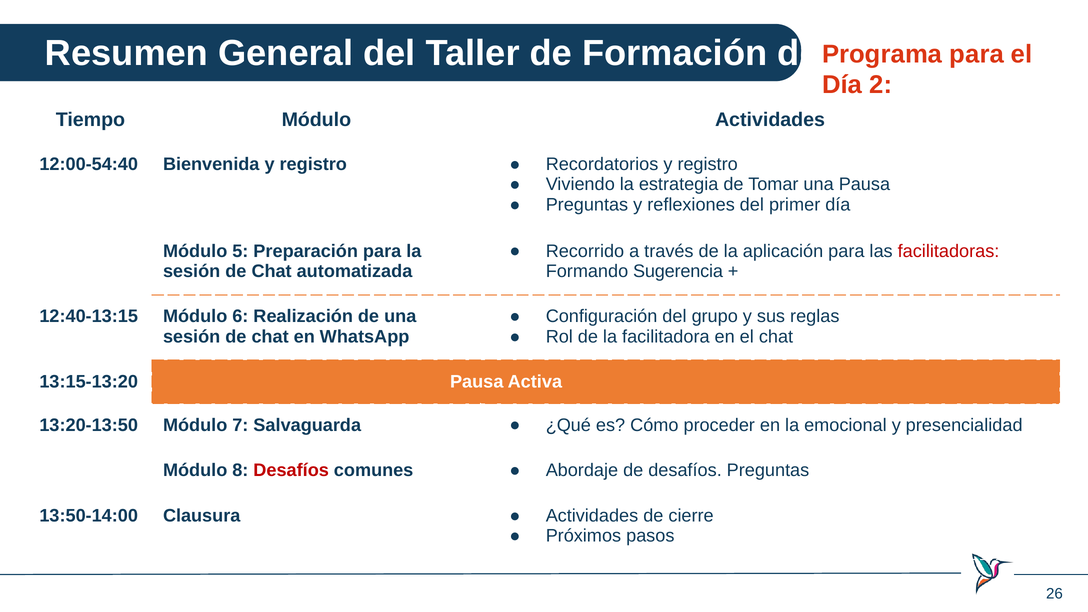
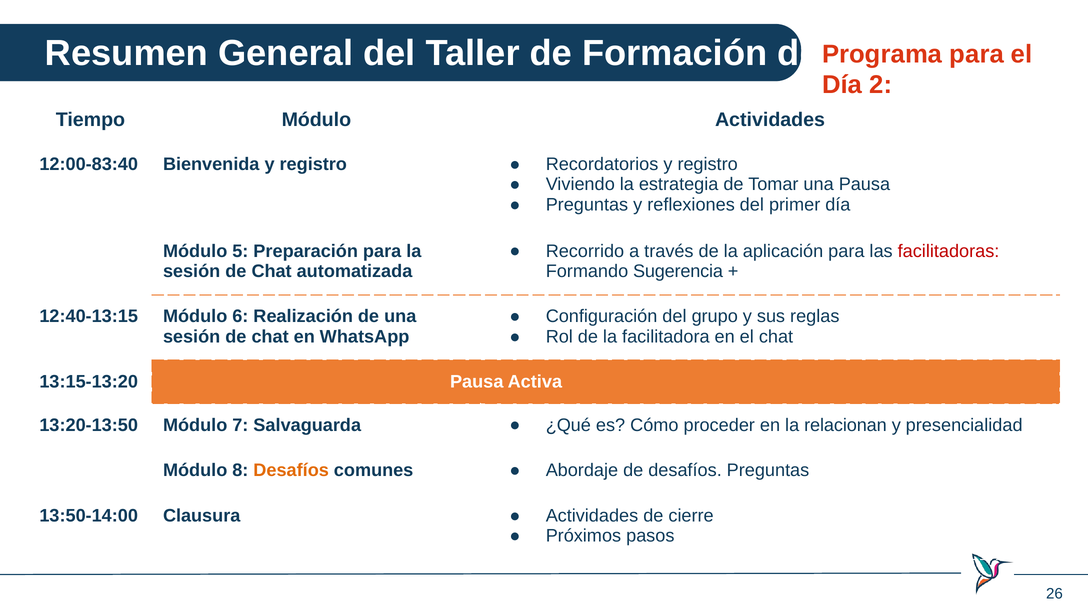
12:00-54:40: 12:00-54:40 -> 12:00-83:40
emocional: emocional -> relacionan
Desafíos at (291, 470) colour: red -> orange
